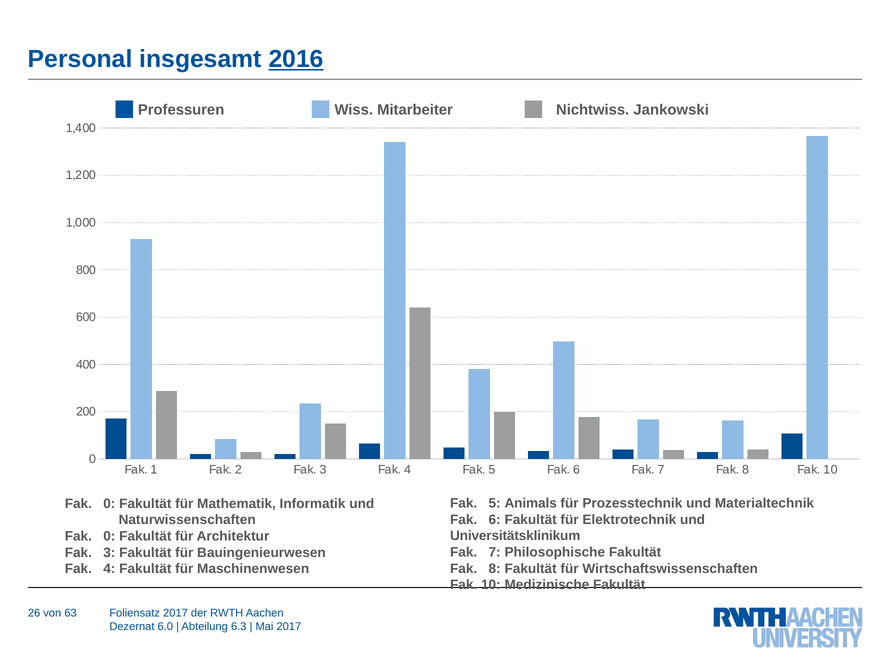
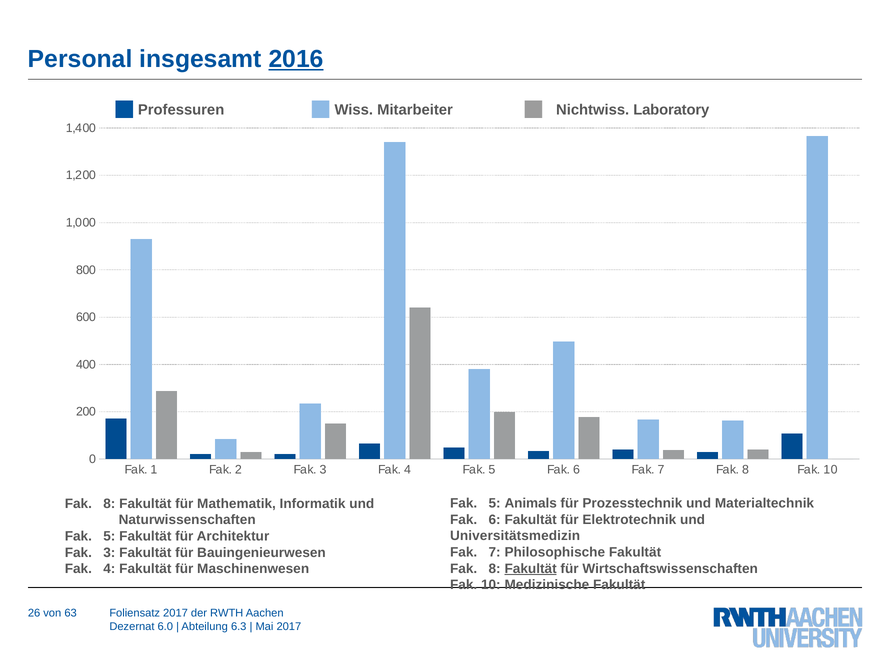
Jankowski: Jankowski -> Laboratory
0 at (109, 504): 0 -> 8
Universitätsklinikum: Universitätsklinikum -> Universitätsmedizin
0 at (109, 537): 0 -> 5
Fakultät at (531, 569) underline: none -> present
